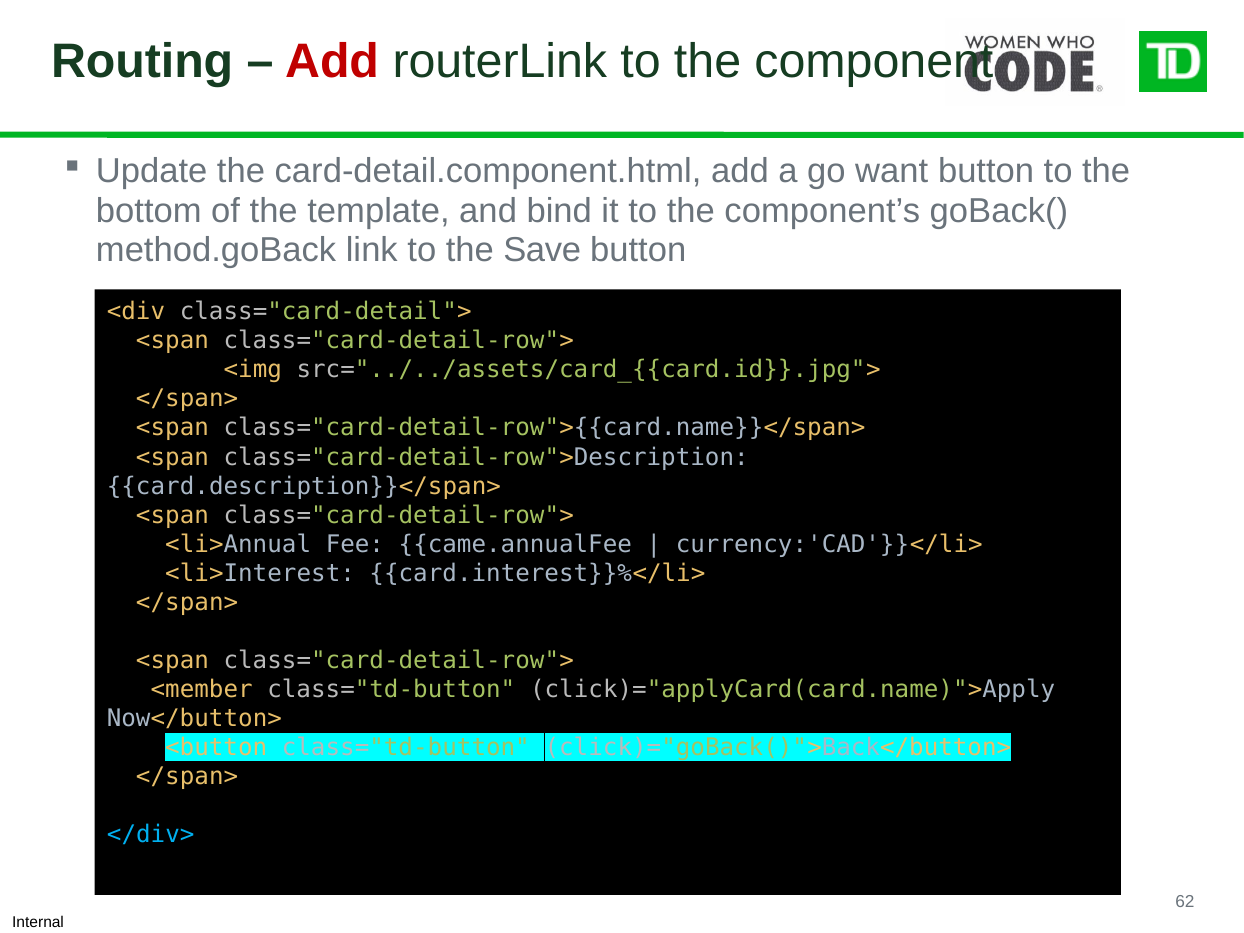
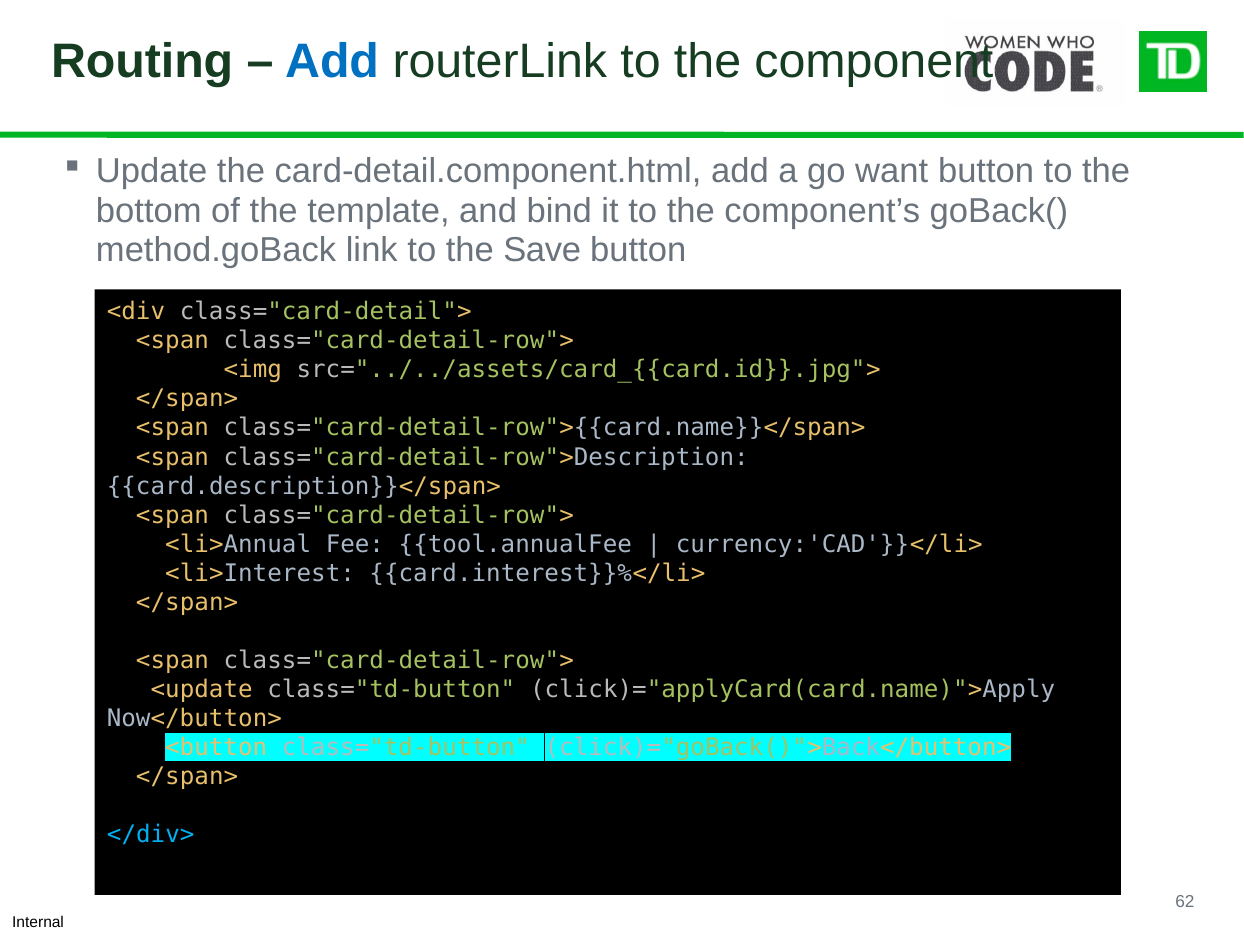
Add at (332, 62) colour: red -> blue
came.annualFee: came.annualFee -> tool.annualFee
<member: <member -> <update
